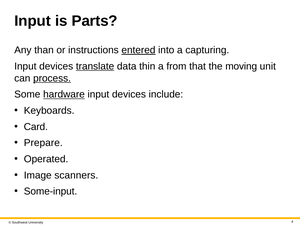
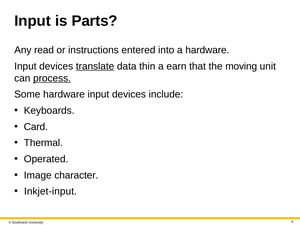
than: than -> read
entered underline: present -> none
a capturing: capturing -> hardware
from: from -> earn
hardware at (64, 94) underline: present -> none
Prepare: Prepare -> Thermal
scanners: scanners -> character
Some-input: Some-input -> Inkjet-input
